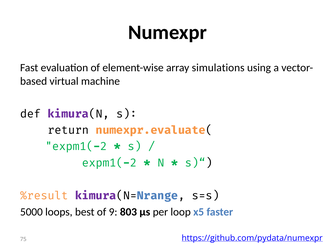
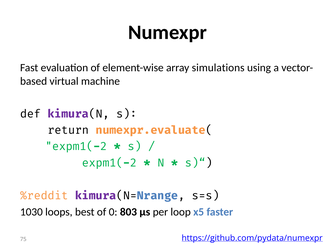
%result: %result -> %reddit
5000: 5000 -> 1030
9: 9 -> 0
